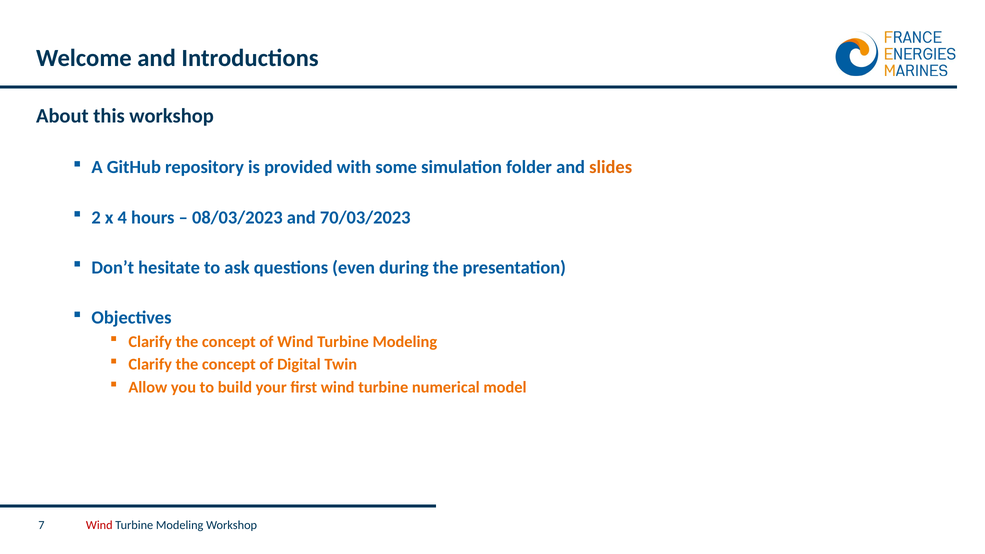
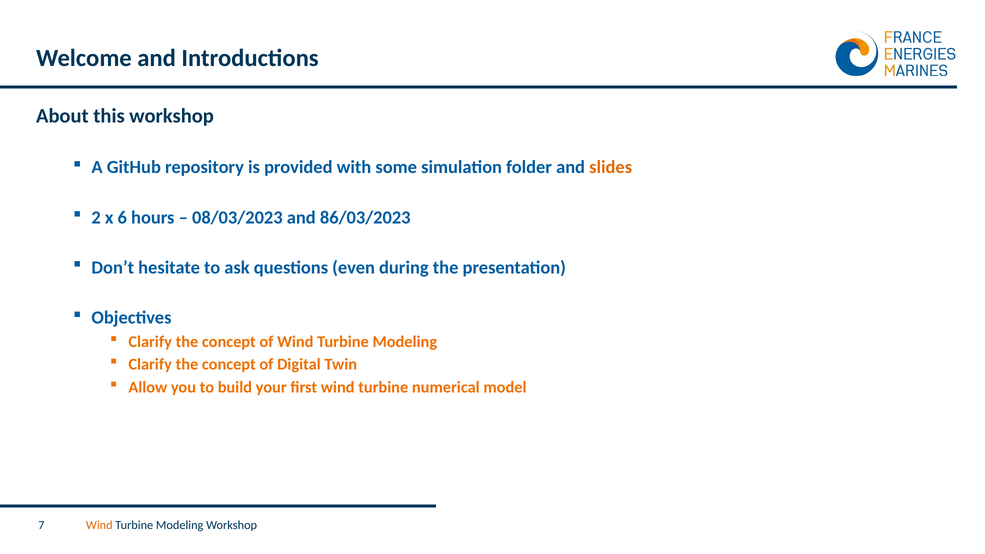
4: 4 -> 6
70/03/2023: 70/03/2023 -> 86/03/2023
Wind at (99, 525) colour: red -> orange
